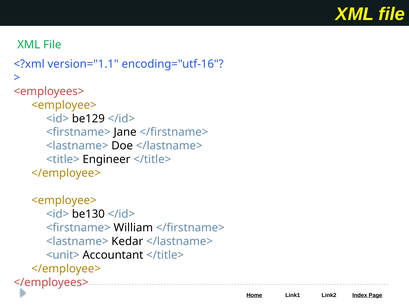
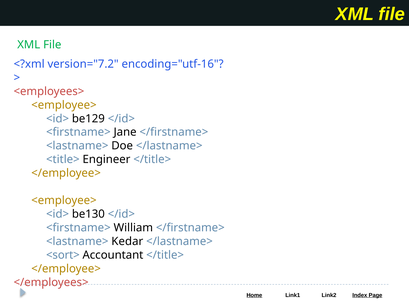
version="1.1: version="1.1 -> version="7.2
<unit>: <unit> -> <sort>
